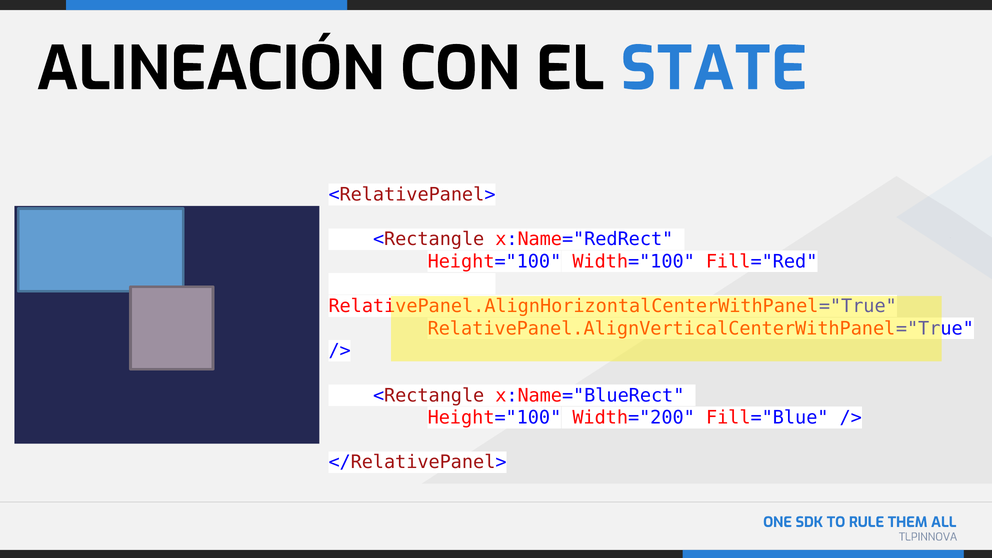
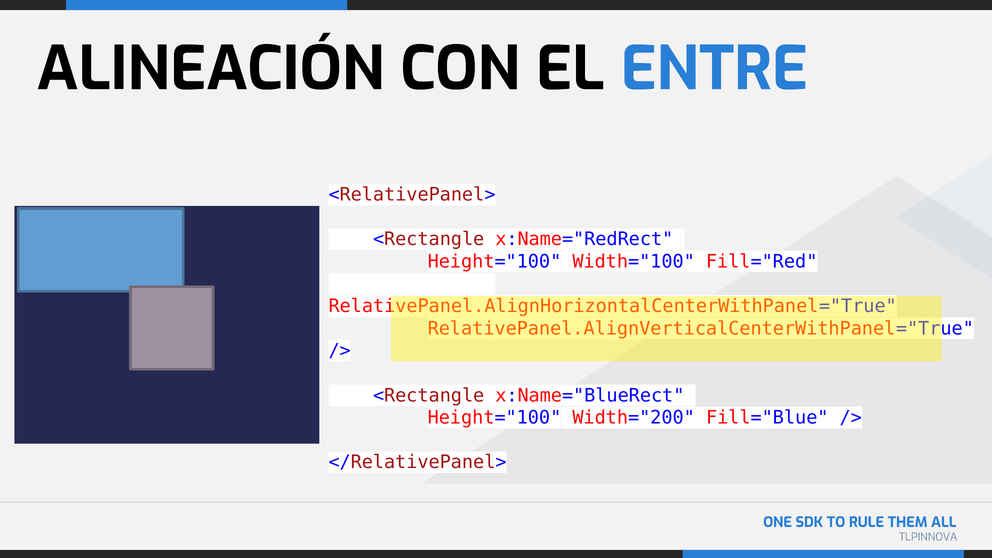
STATE: STATE -> ENTRE
